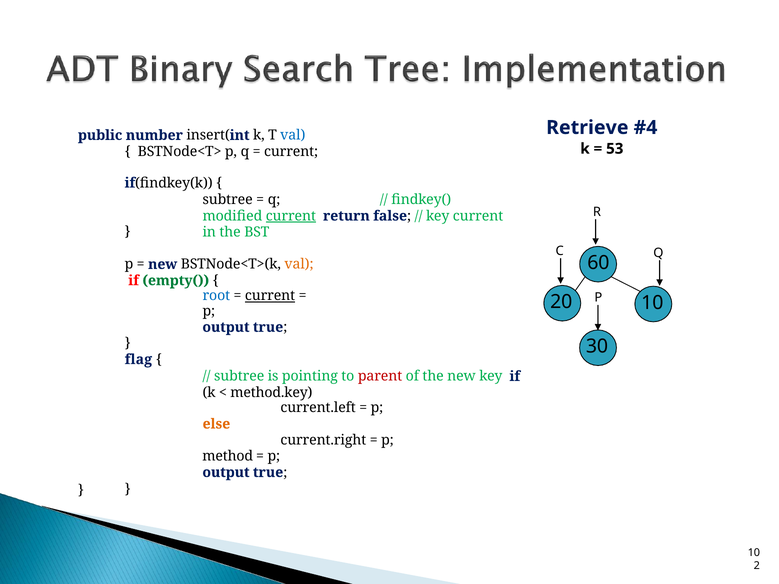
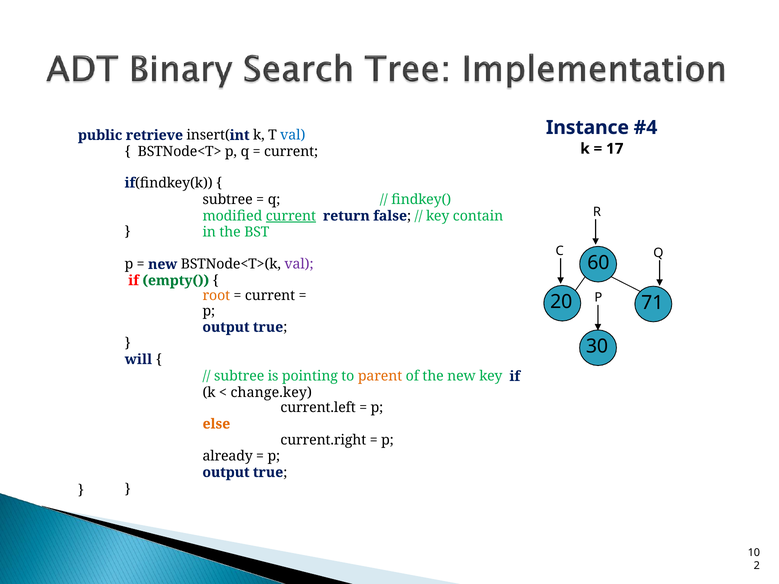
Retrieve: Retrieve -> Instance
number: number -> retrieve
53: 53 -> 17
key current: current -> contain
val at (299, 264) colour: orange -> purple
root colour: blue -> orange
current at (270, 296) underline: present -> none
20 10: 10 -> 71
flag: flag -> will
parent colour: red -> orange
method.key: method.key -> change.key
method: method -> already
